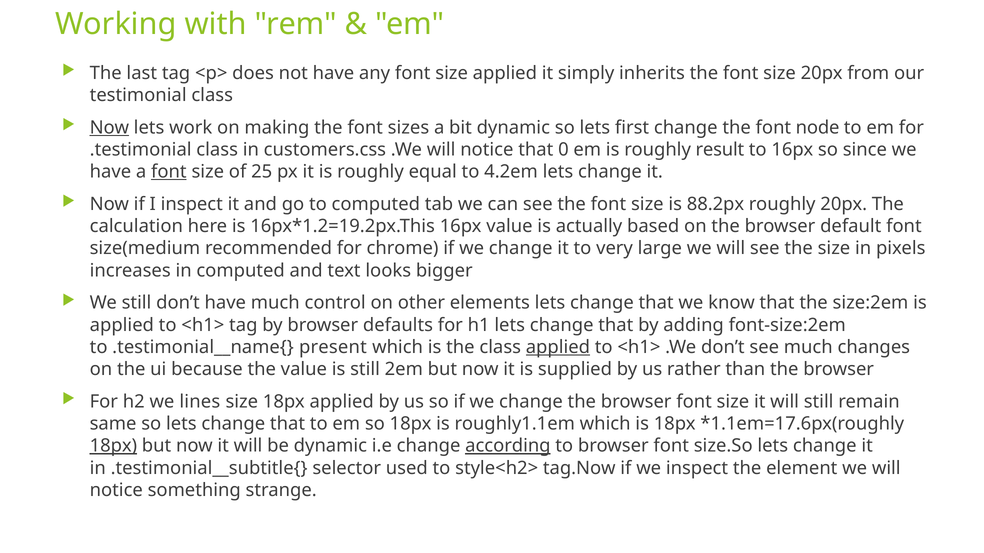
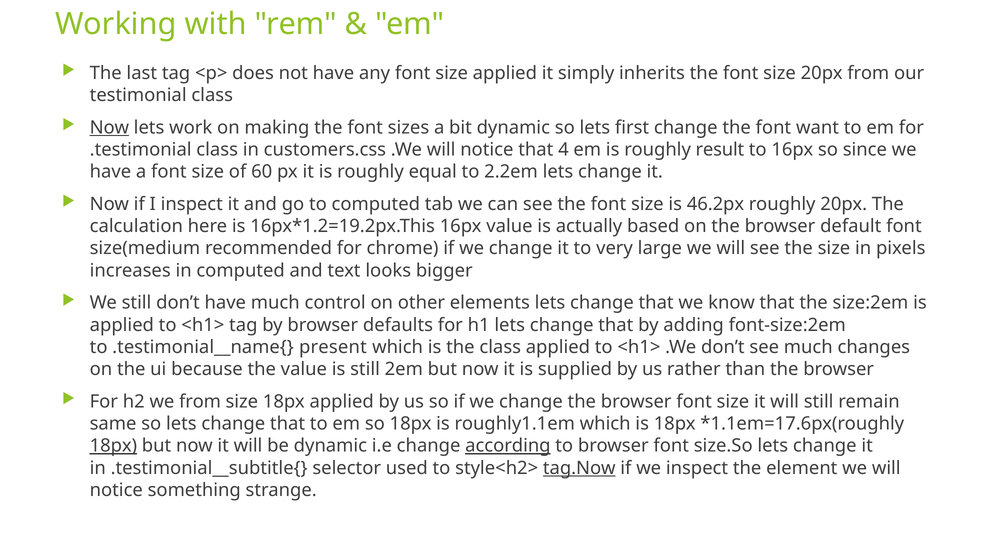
node: node -> want
0: 0 -> 4
font at (169, 172) underline: present -> none
25: 25 -> 60
4.2em: 4.2em -> 2.2em
88.2px: 88.2px -> 46.2px
applied at (558, 347) underline: present -> none
we lines: lines -> from
tag.Now underline: none -> present
